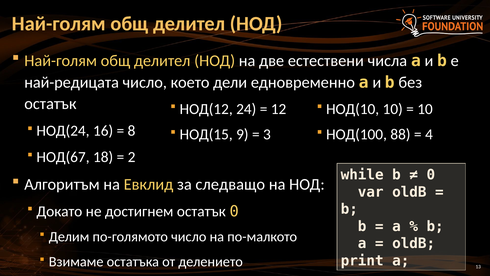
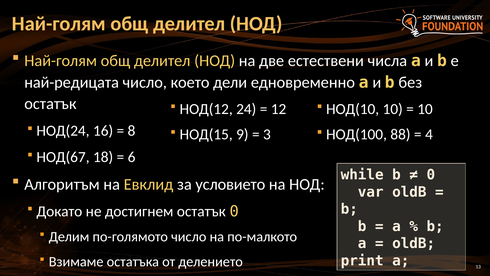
2: 2 -> 6
следващо: следващо -> условието
